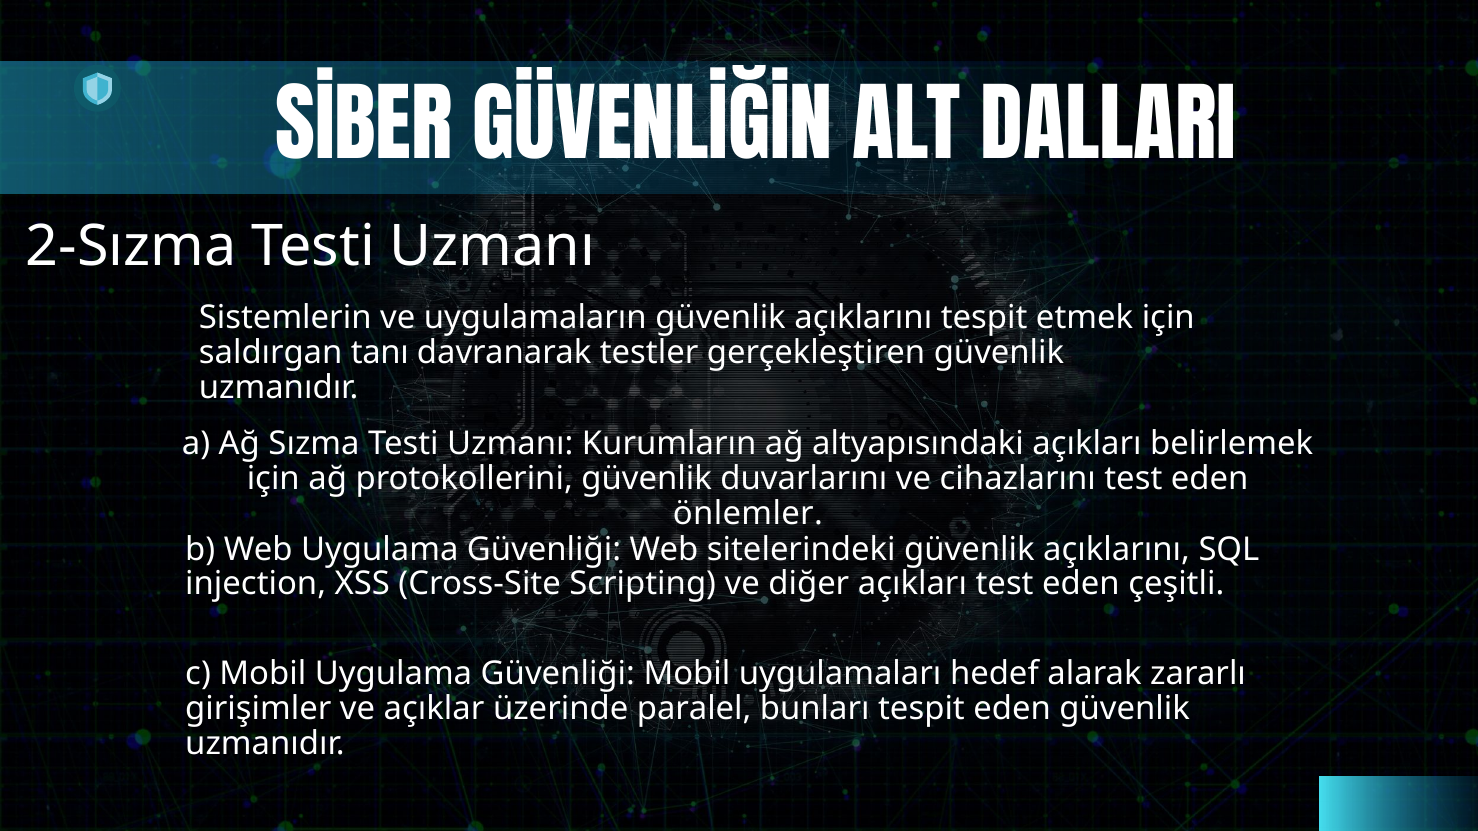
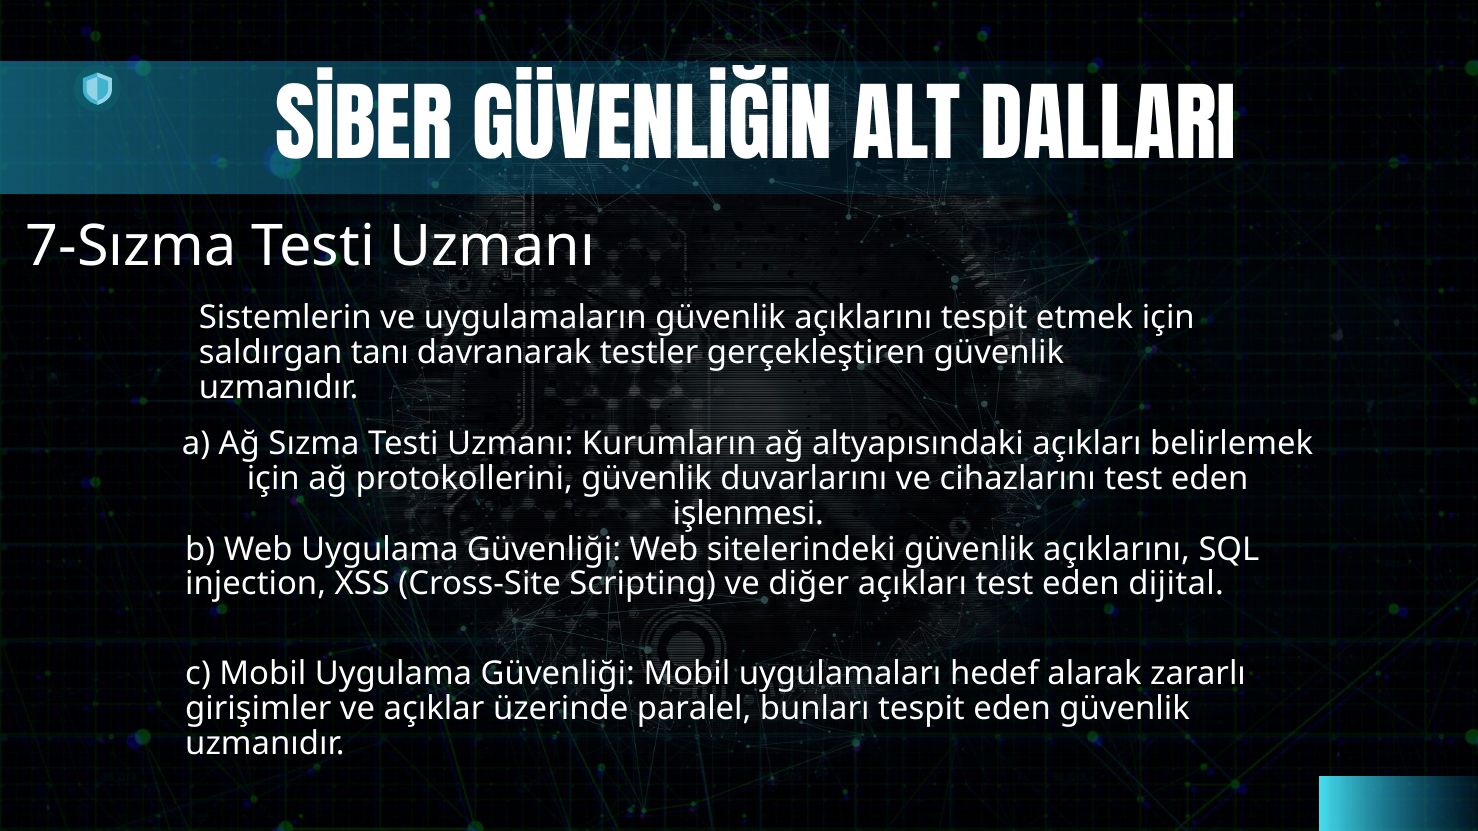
2-Sızma: 2-Sızma -> 7-Sızma
önlemler: önlemler -> işlenmesi
çeşitli: çeşitli -> dijital
